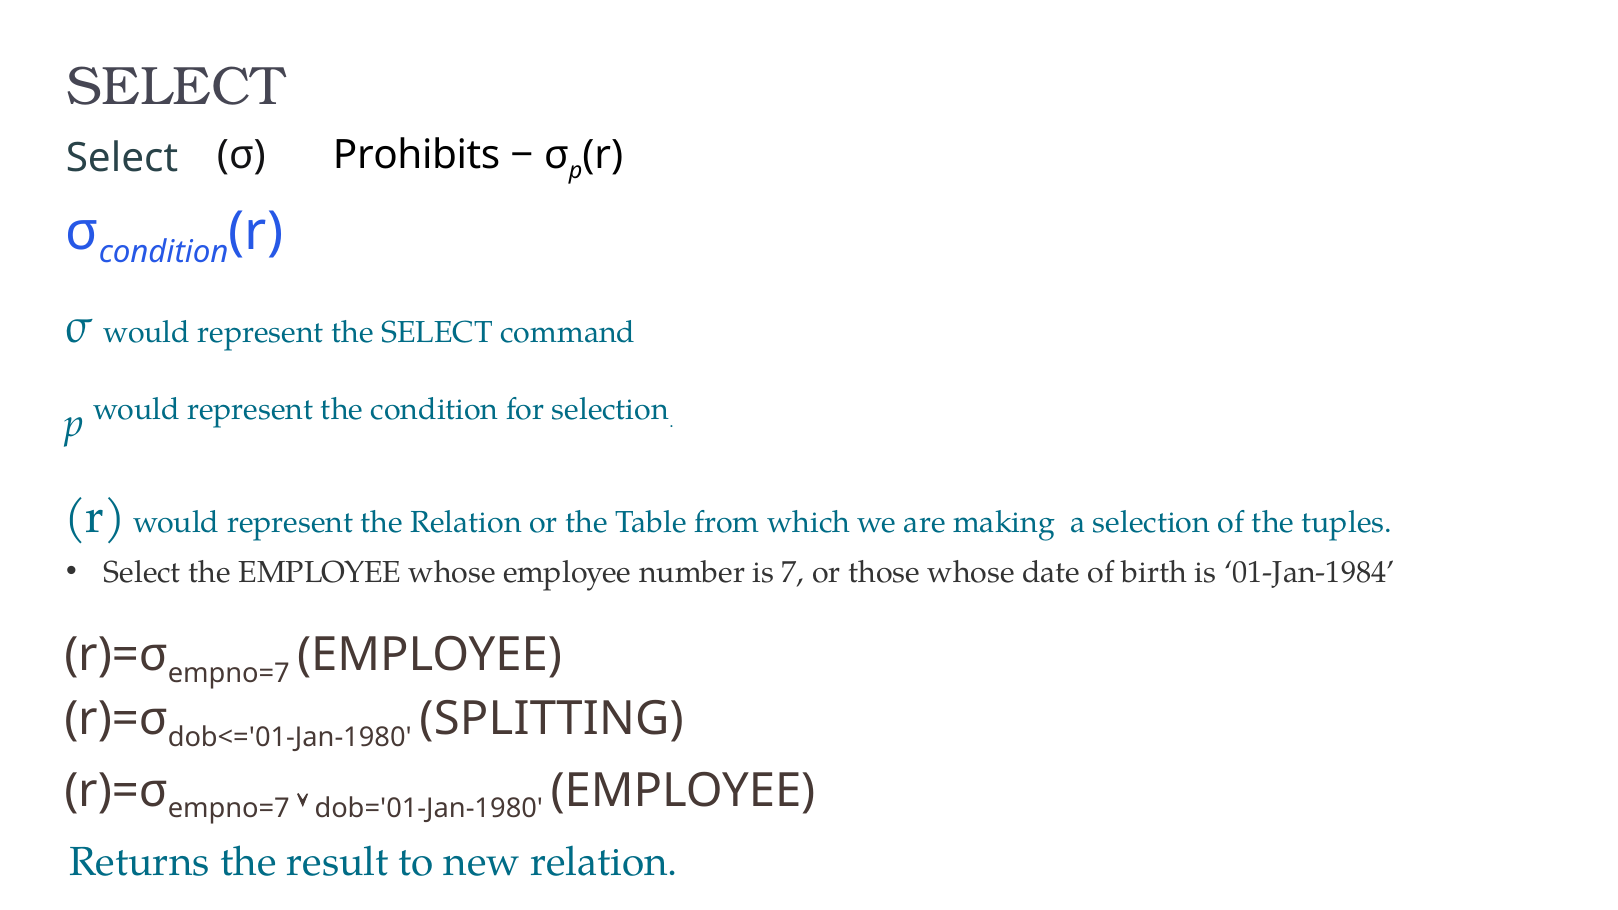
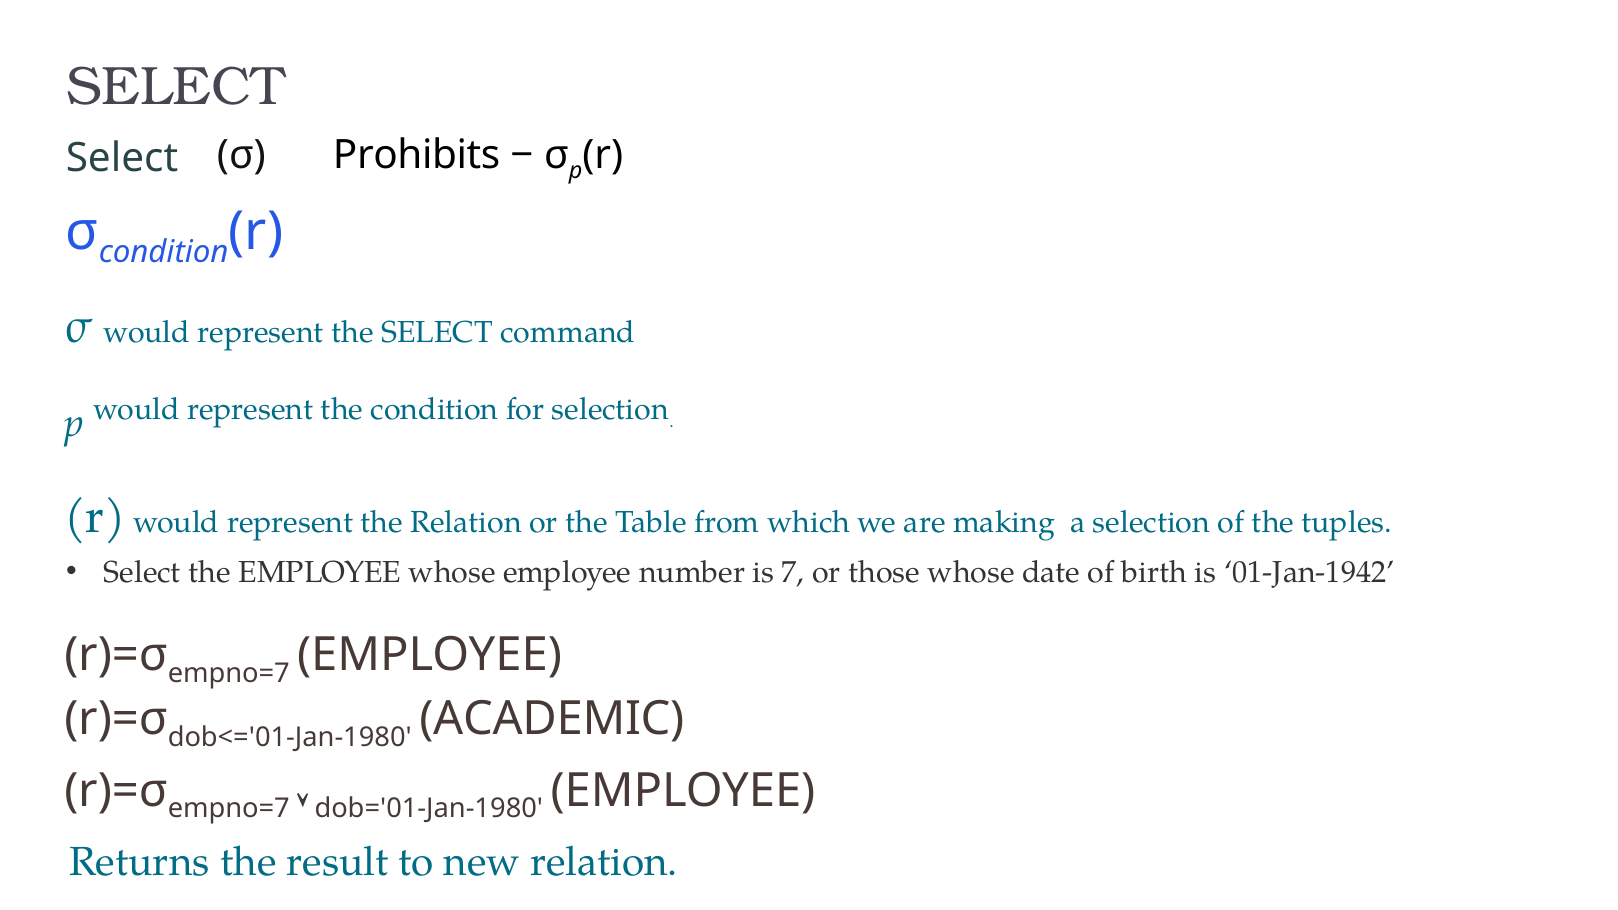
01-Jan-1984: 01-Jan-1984 -> 01-Jan-1942
SPLITTING: SPLITTING -> ACADEMIC
